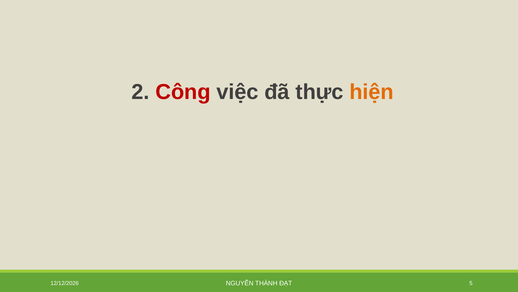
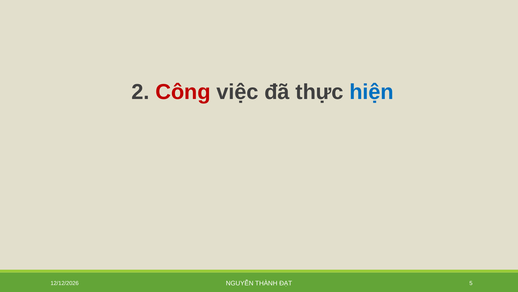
hiện colour: orange -> blue
